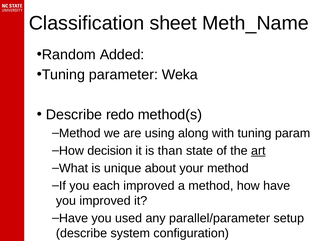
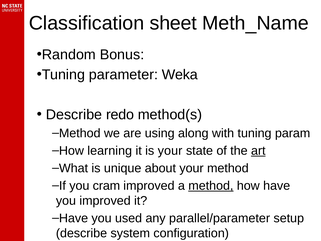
Added: Added -> Bonus
decision: decision -> learning
is than: than -> your
each: each -> cram
method at (211, 186) underline: none -> present
